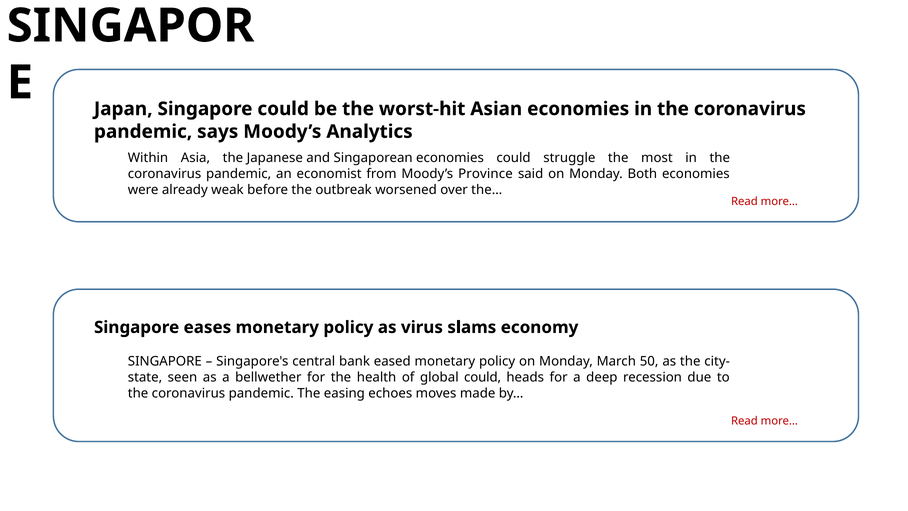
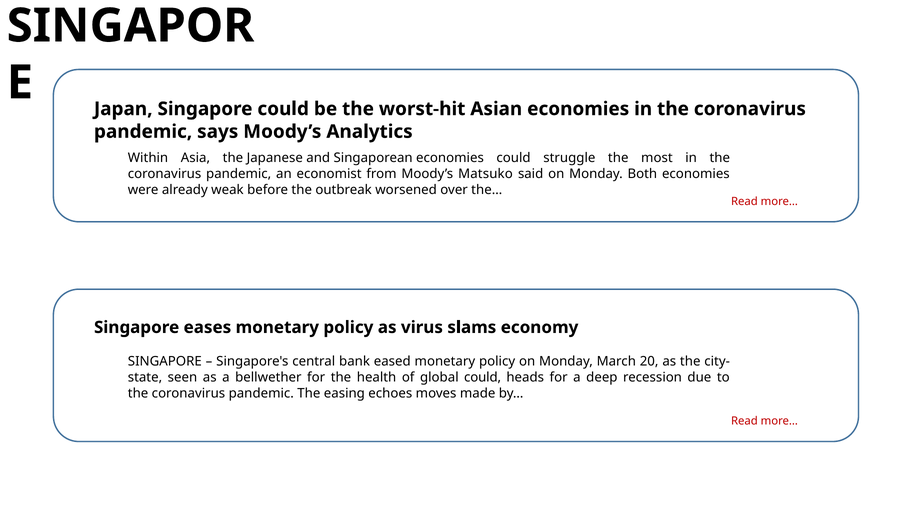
Province: Province -> Matsuko
50: 50 -> 20
